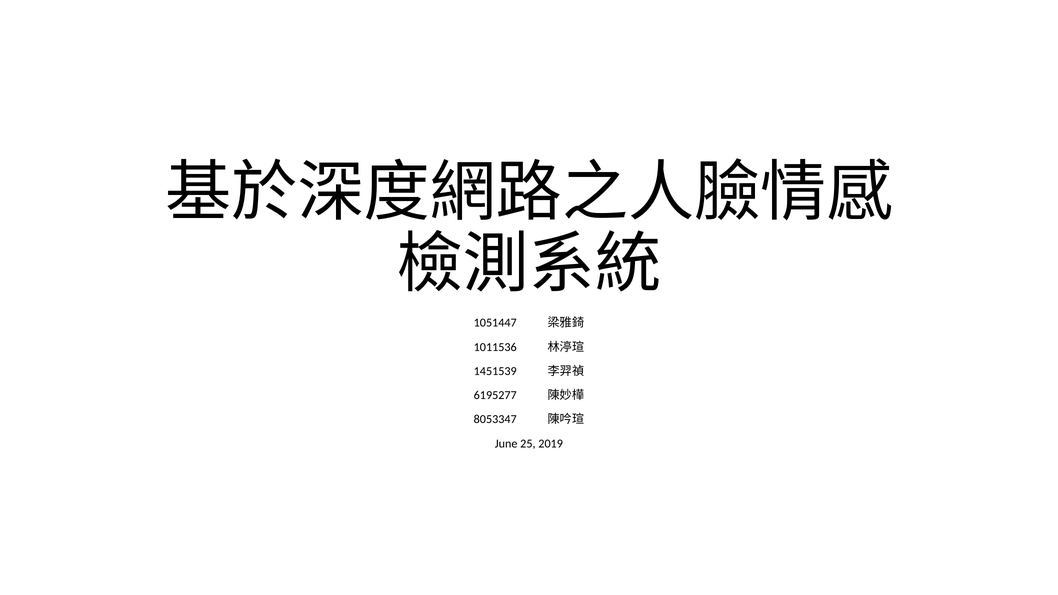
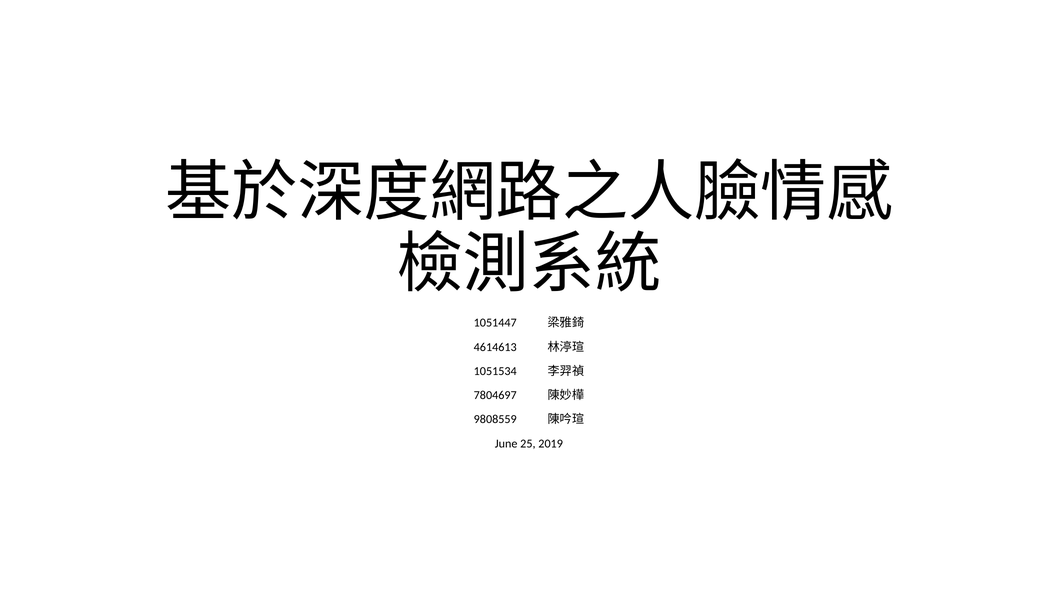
1011536: 1011536 -> 4614613
1451539: 1451539 -> 1051534
6195277: 6195277 -> 7804697
8053347: 8053347 -> 9808559
